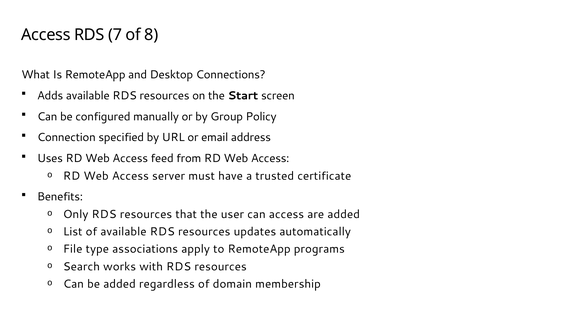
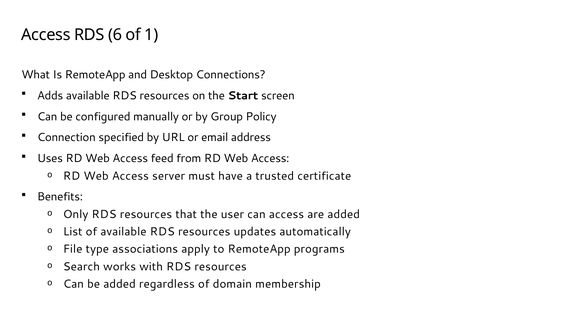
7: 7 -> 6
8: 8 -> 1
